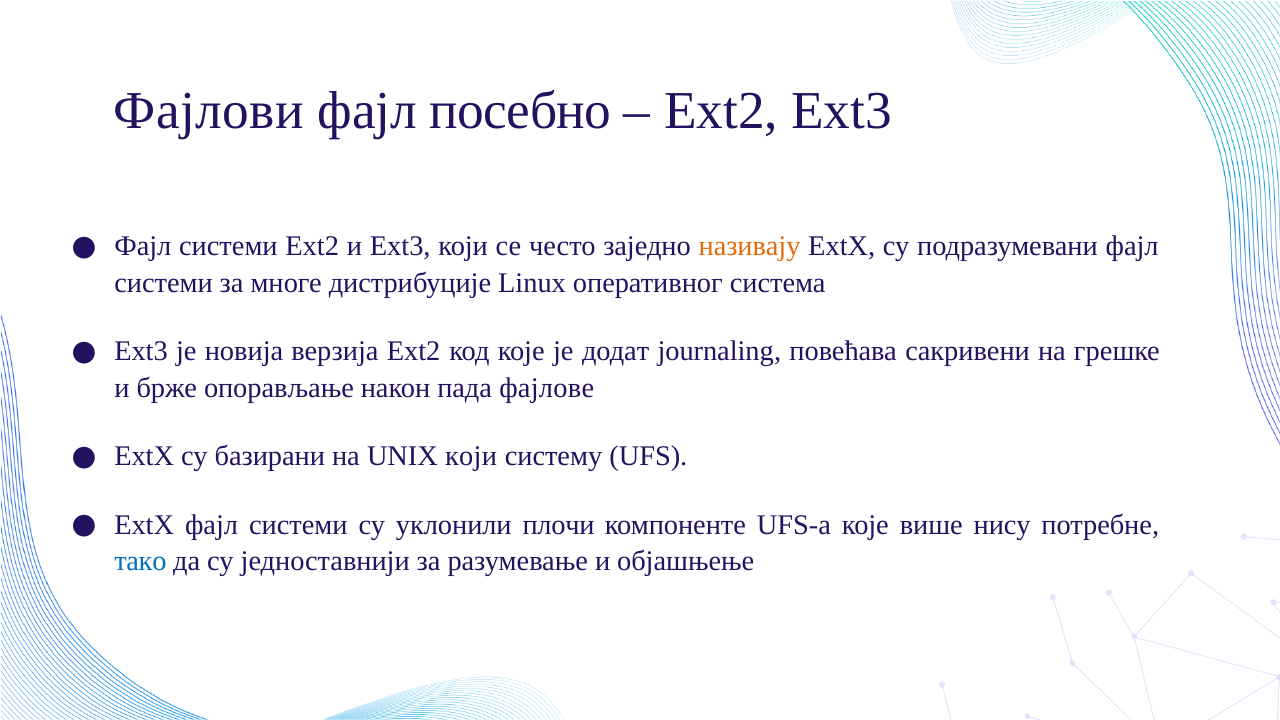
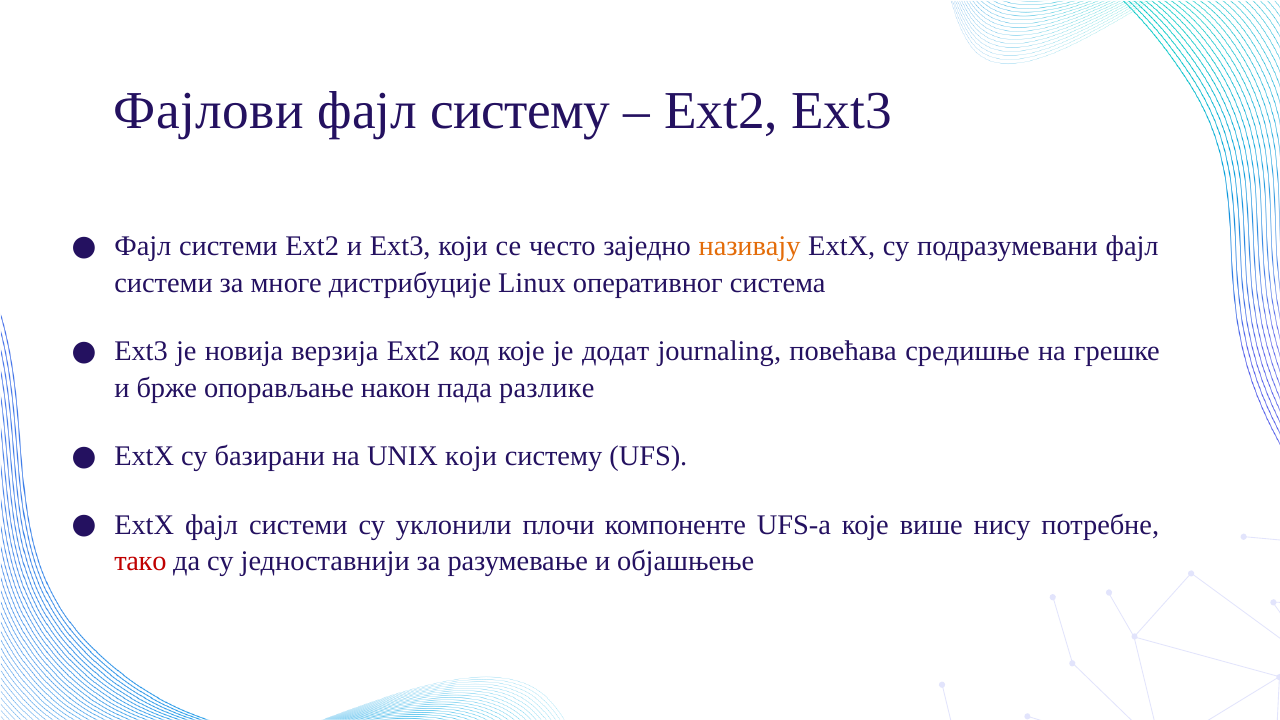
фајл посебно: посебно -> систему
сакривени: сакривени -> средишње
фајлове: фајлове -> разлике
тако colour: blue -> red
